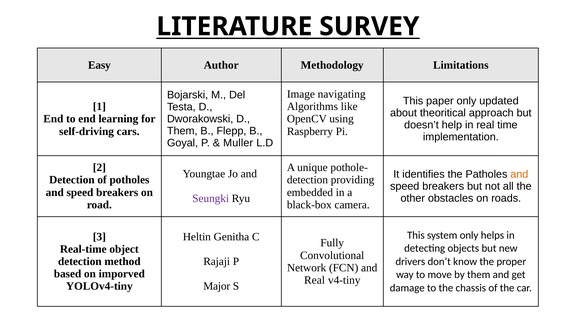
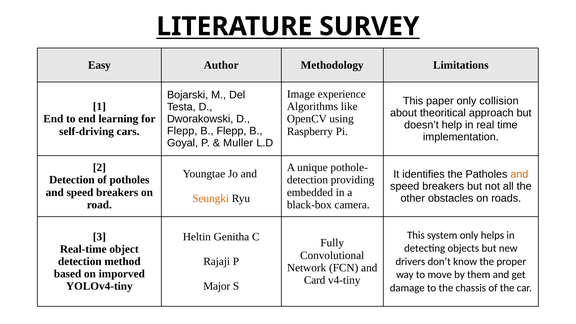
navigating: navigating -> experience
updated: updated -> collision
Them at (182, 131): Them -> Flepp
Seungki colour: purple -> orange
Real at (315, 280): Real -> Card
